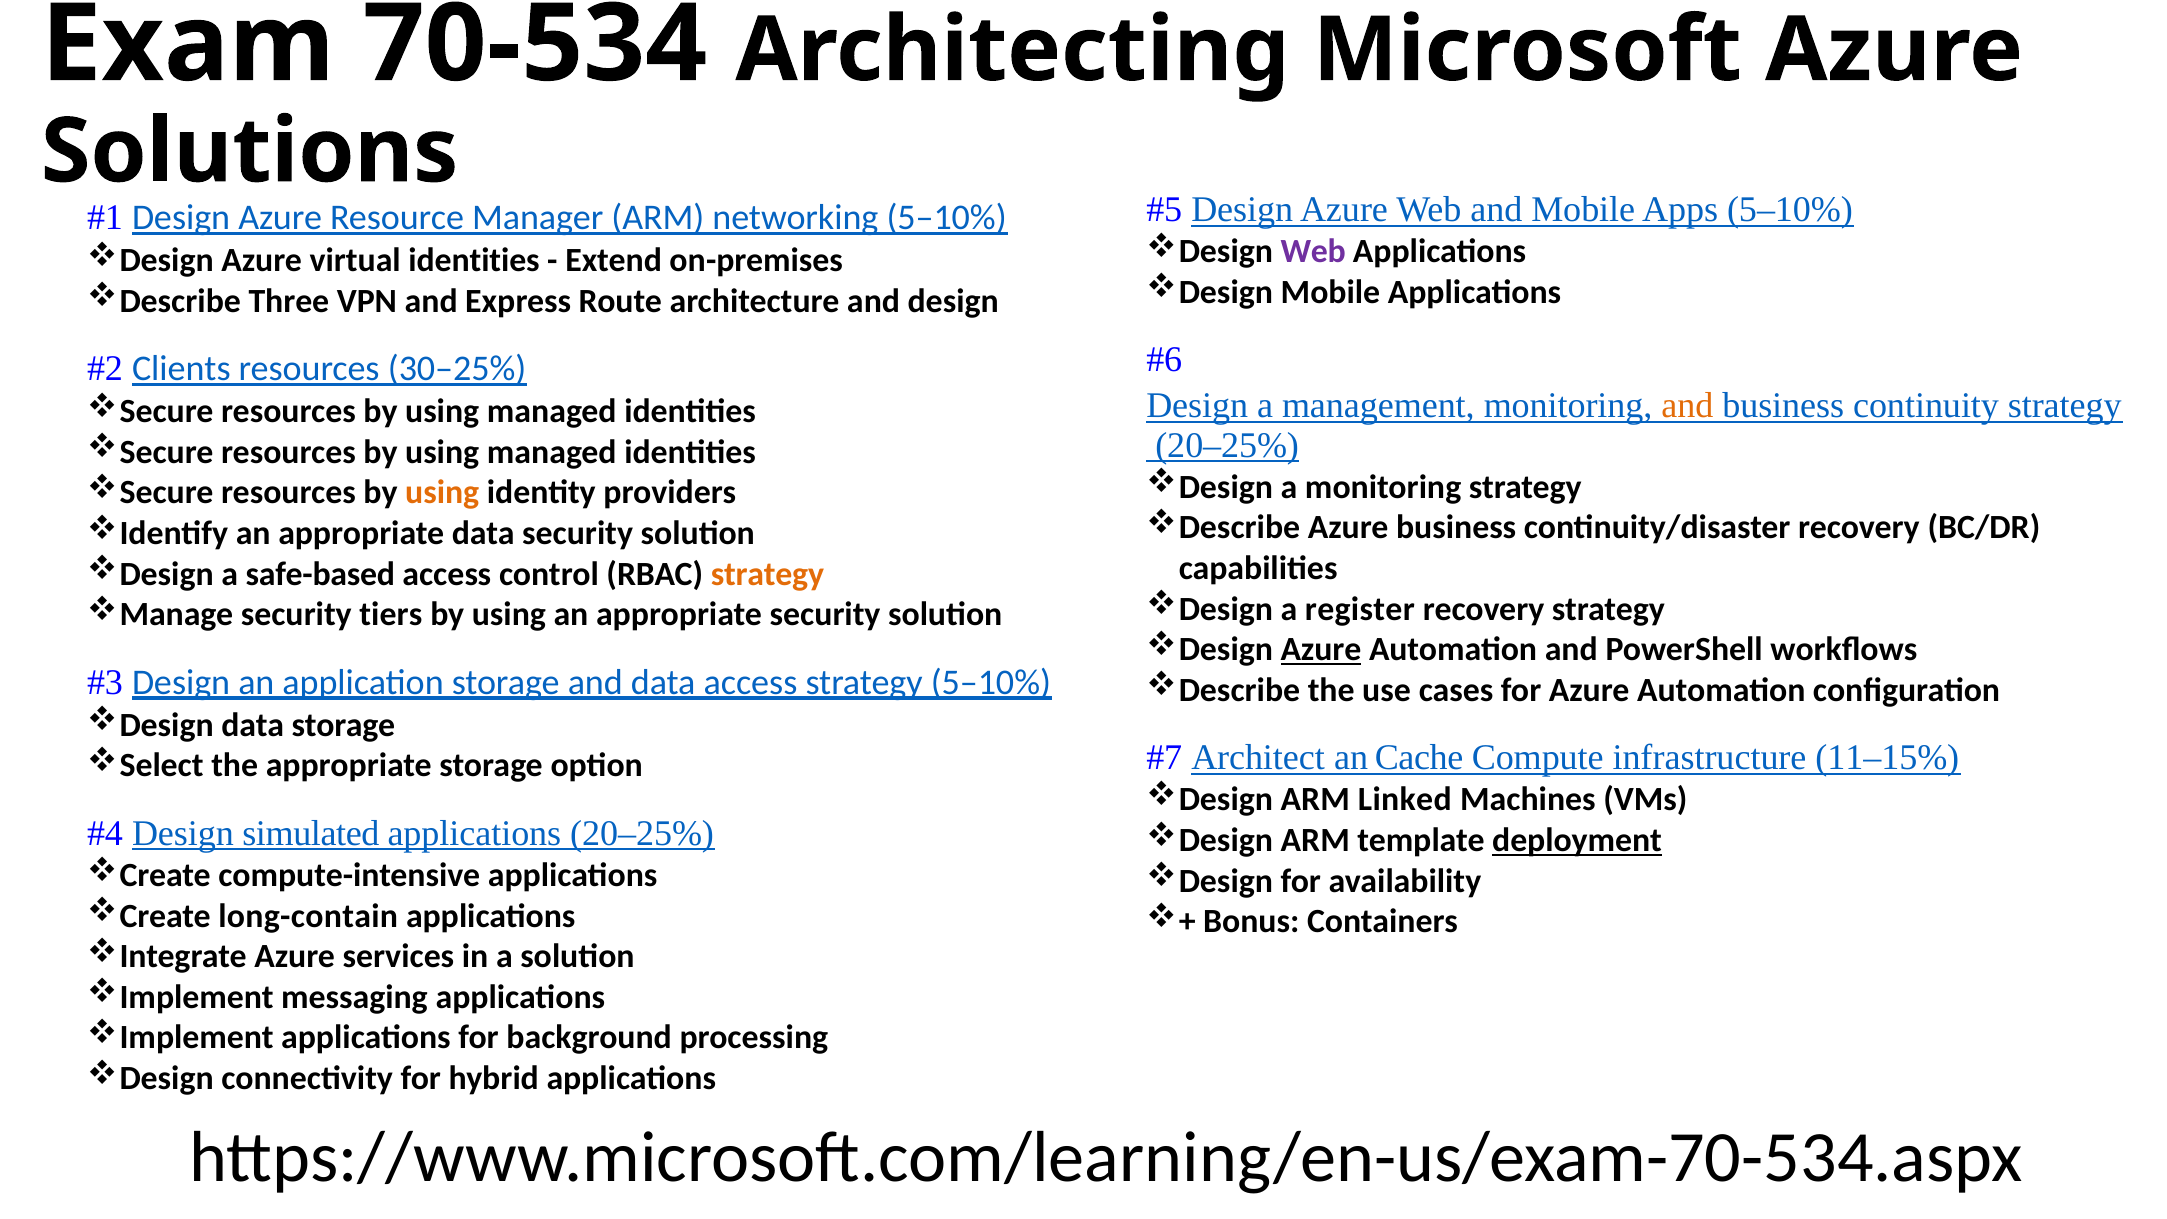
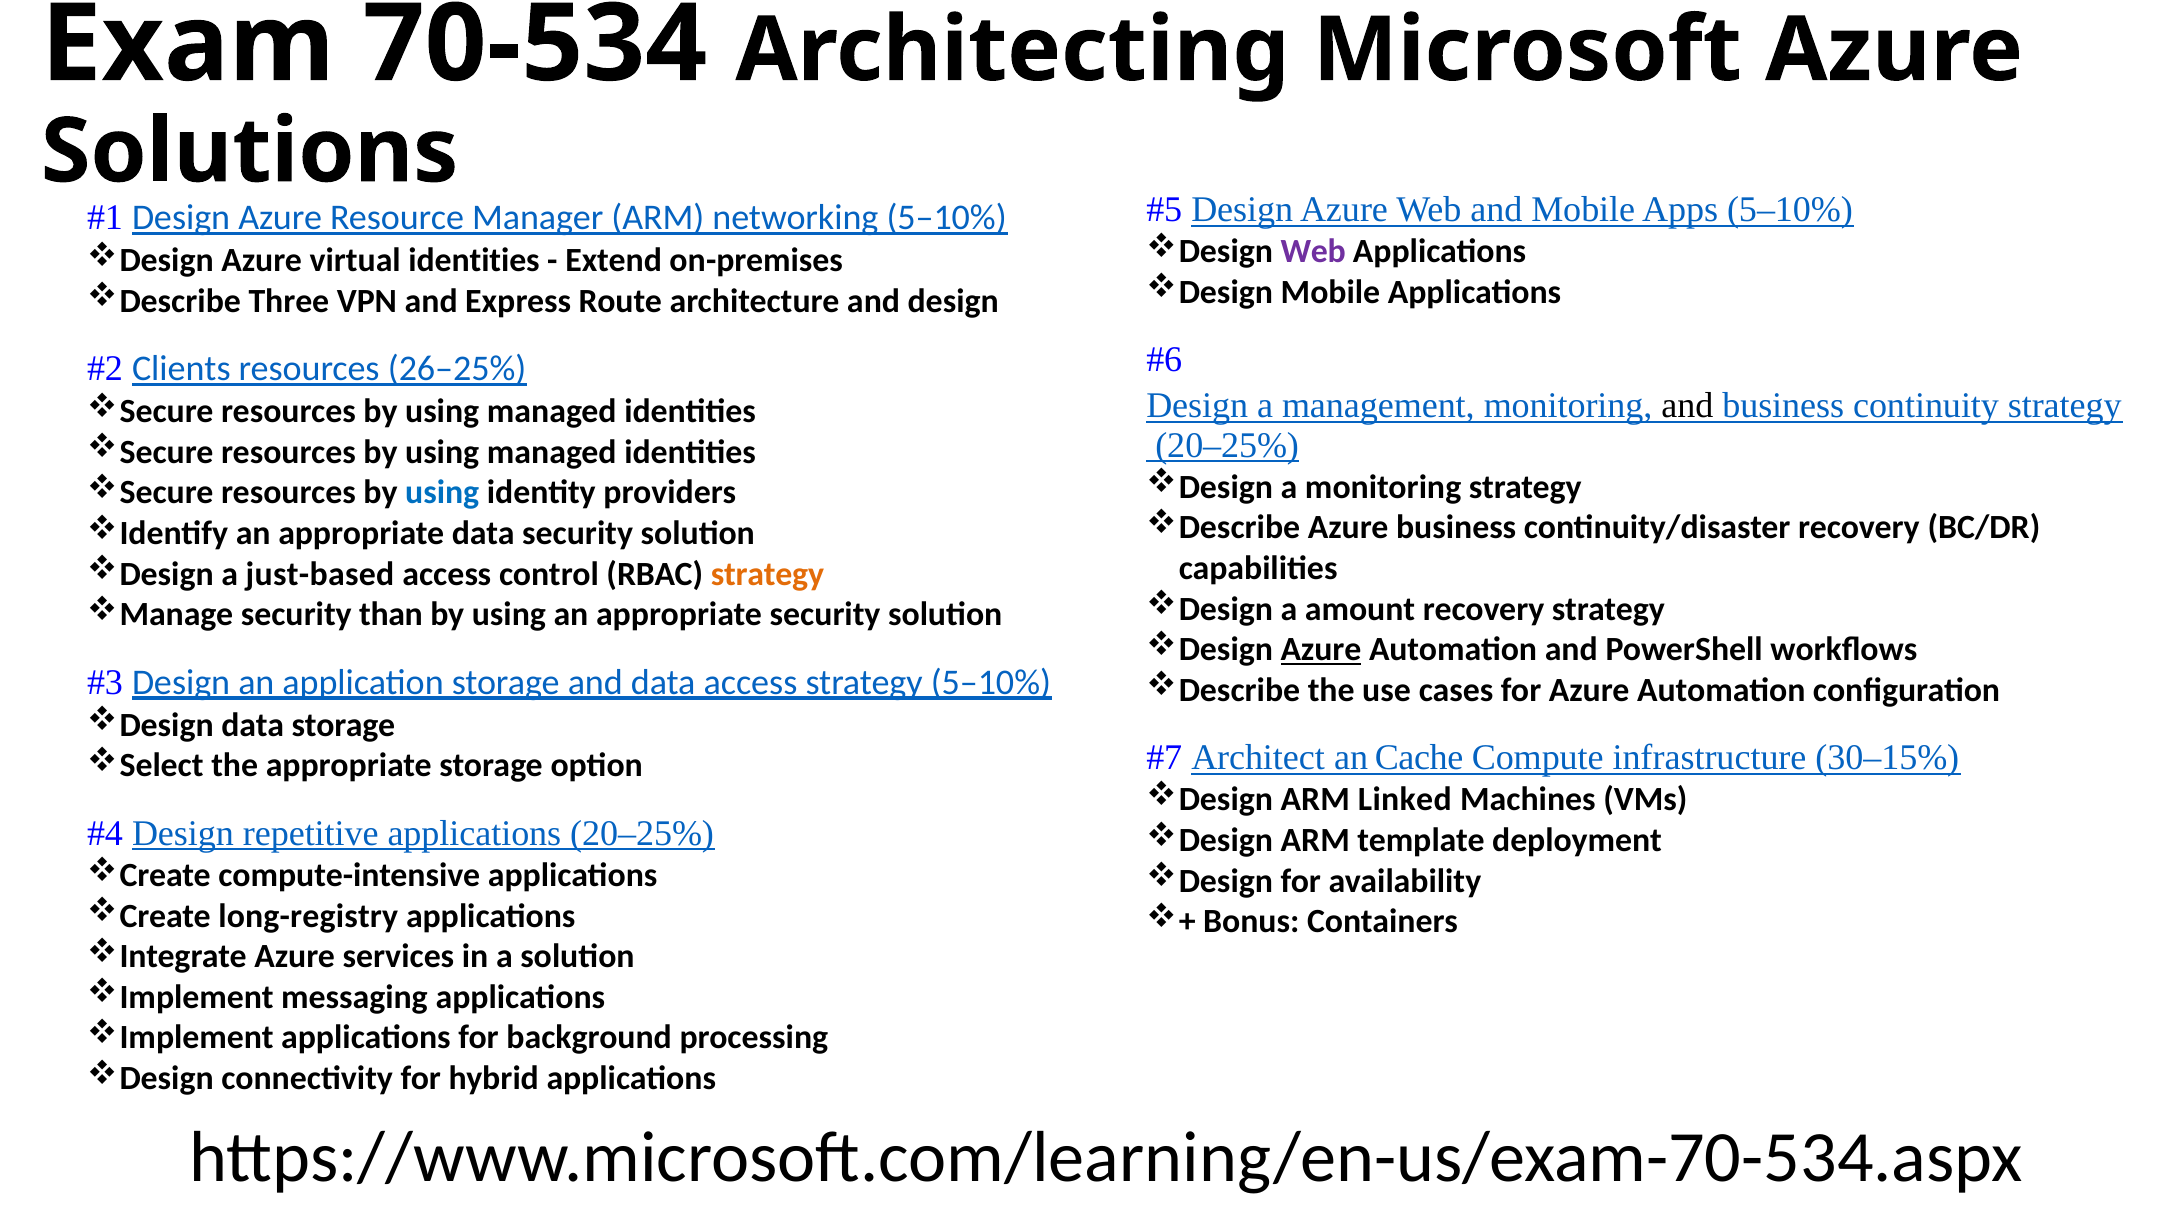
30–25%: 30–25% -> 26–25%
and at (1687, 406) colour: orange -> black
using at (442, 493) colour: orange -> blue
safe-based: safe-based -> just-based
register: register -> amount
tiers: tiers -> than
11–15%: 11–15% -> 30–15%
simulated: simulated -> repetitive
deployment underline: present -> none
long-contain: long-contain -> long-registry
